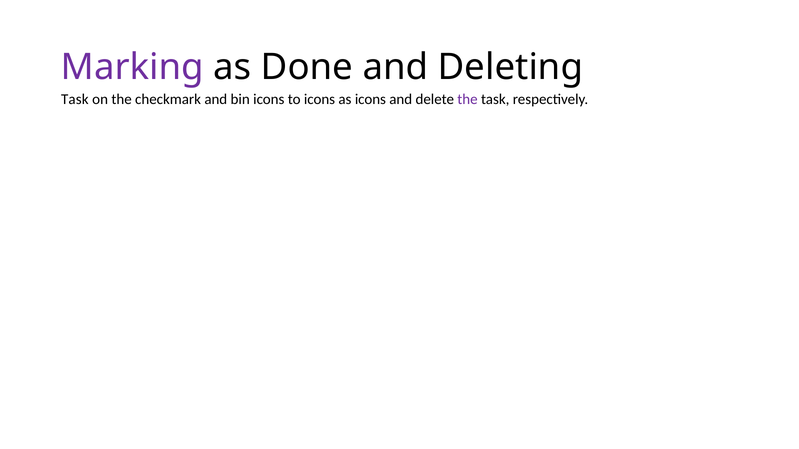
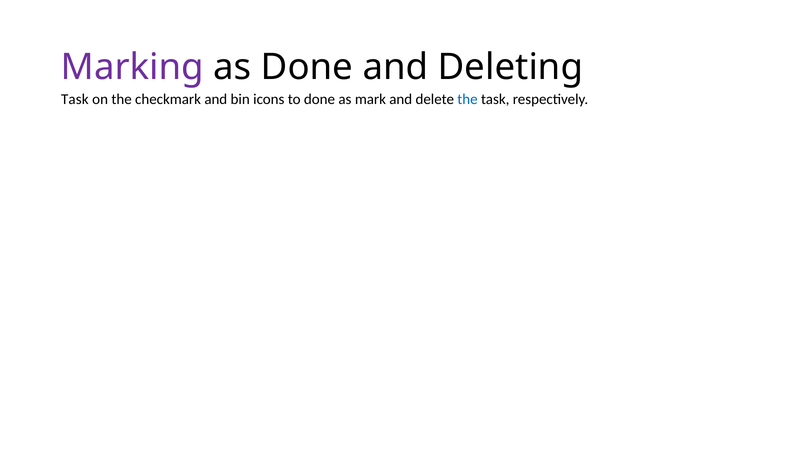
to icons: icons -> done
as icons: icons -> mark
the at (467, 99) colour: purple -> blue
